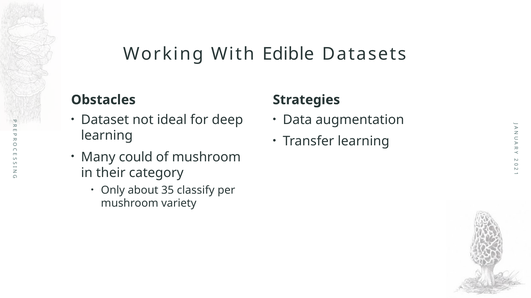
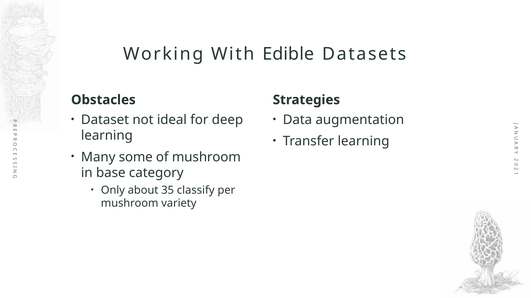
could: could -> some
their: their -> base
